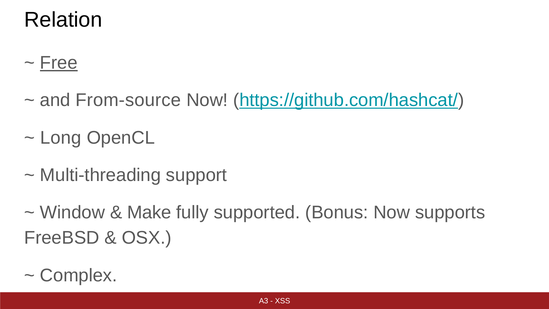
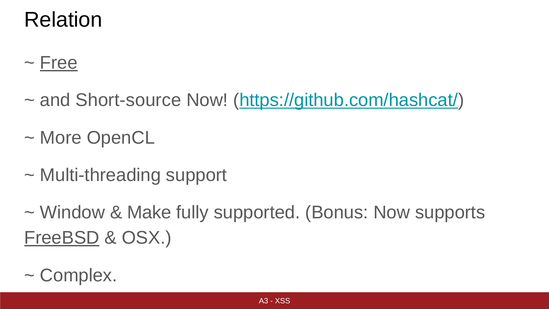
From-source: From-source -> Short-source
Long: Long -> More
FreeBSD underline: none -> present
